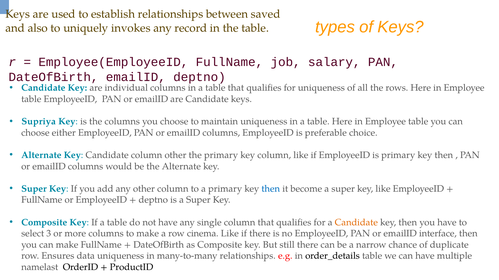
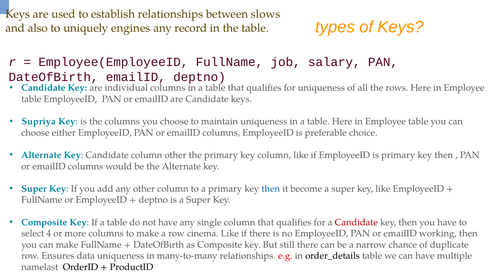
saved: saved -> slows
invokes: invokes -> engines
Candidate at (356, 223) colour: orange -> red
3: 3 -> 4
interface: interface -> working
